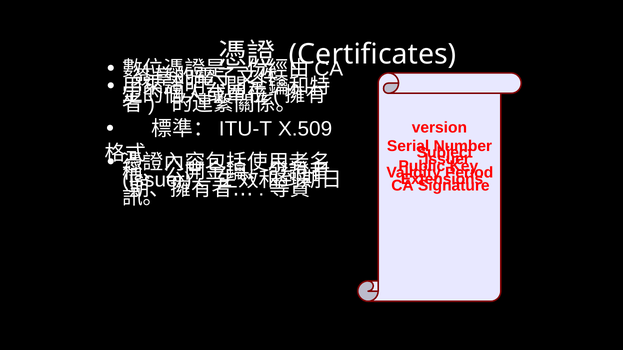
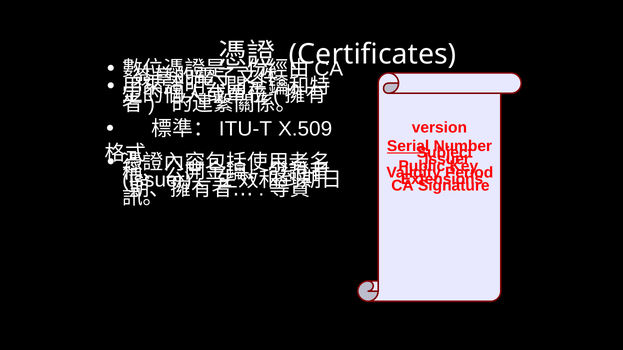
Serial underline: none -> present
